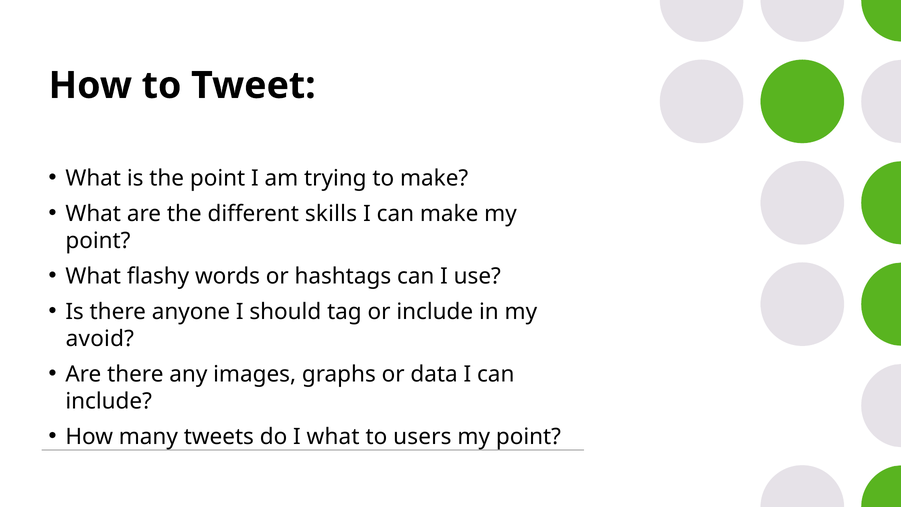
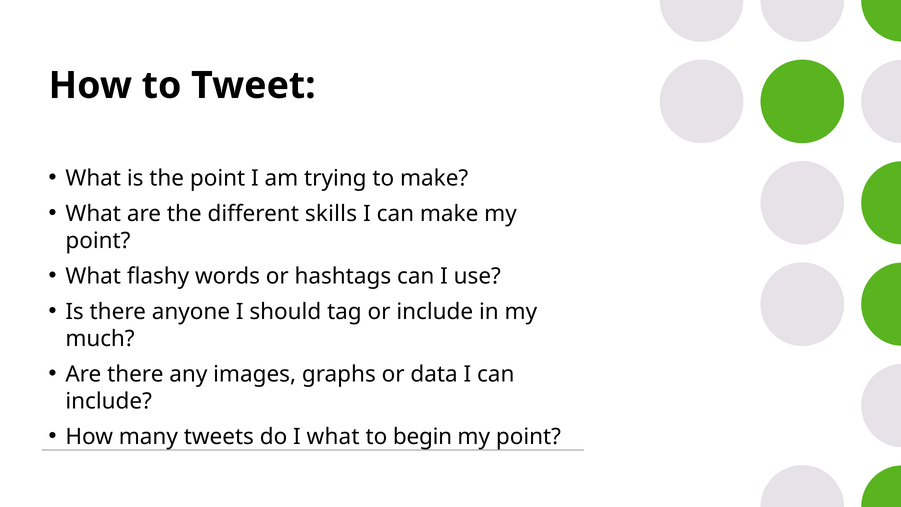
avoid: avoid -> much
users: users -> begin
